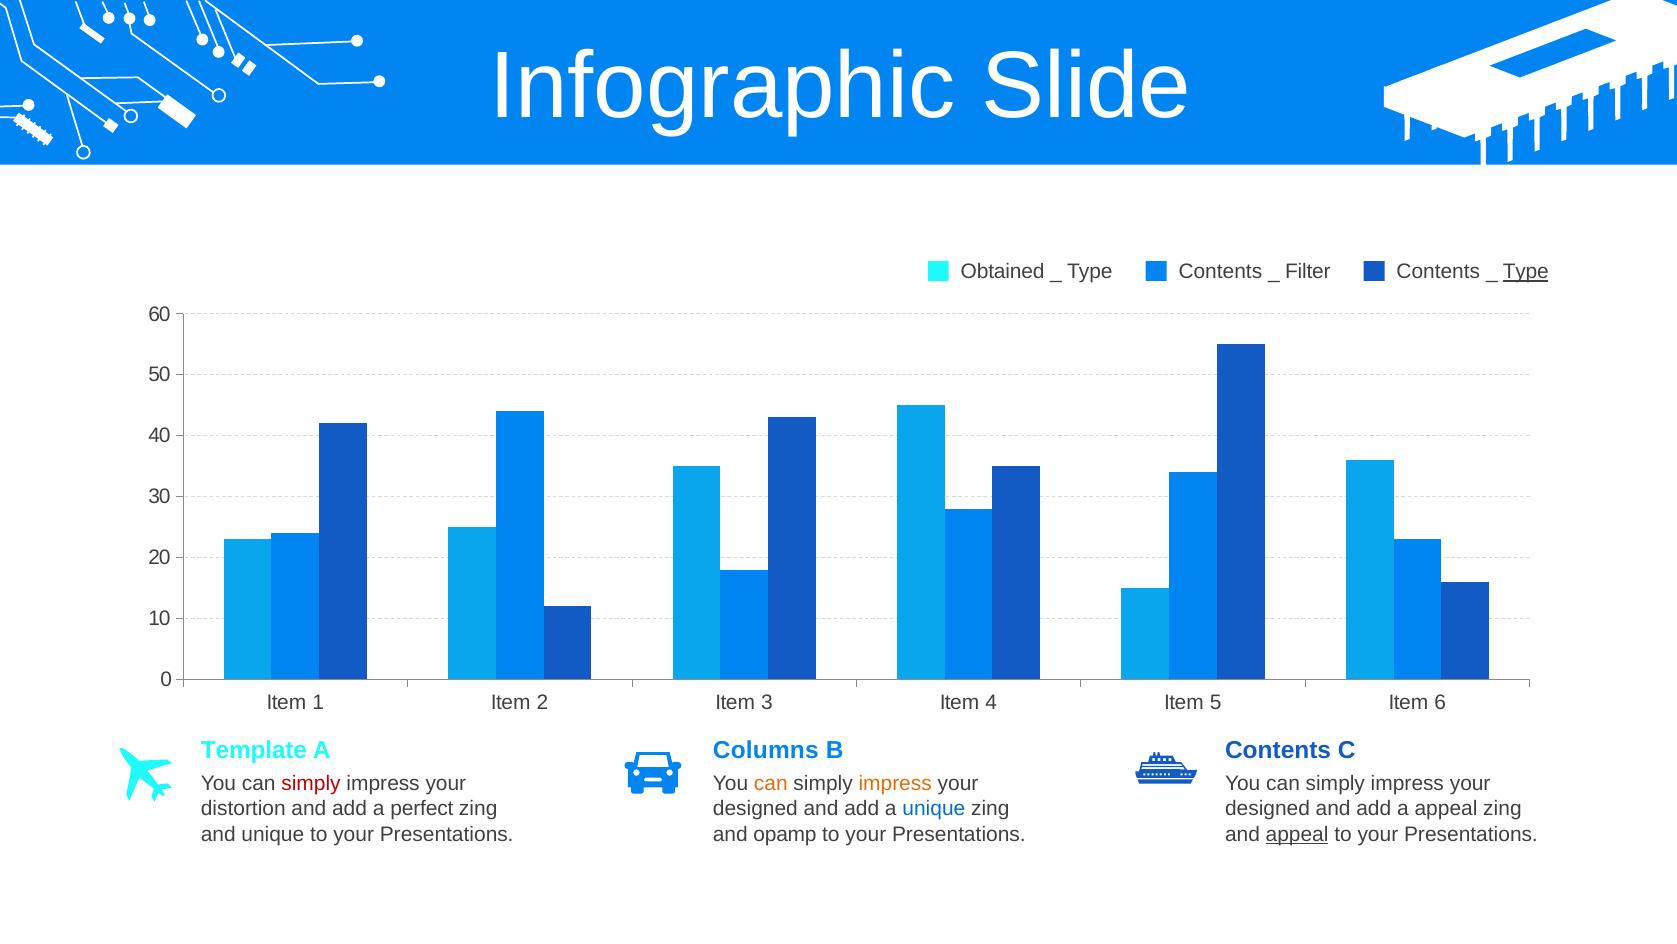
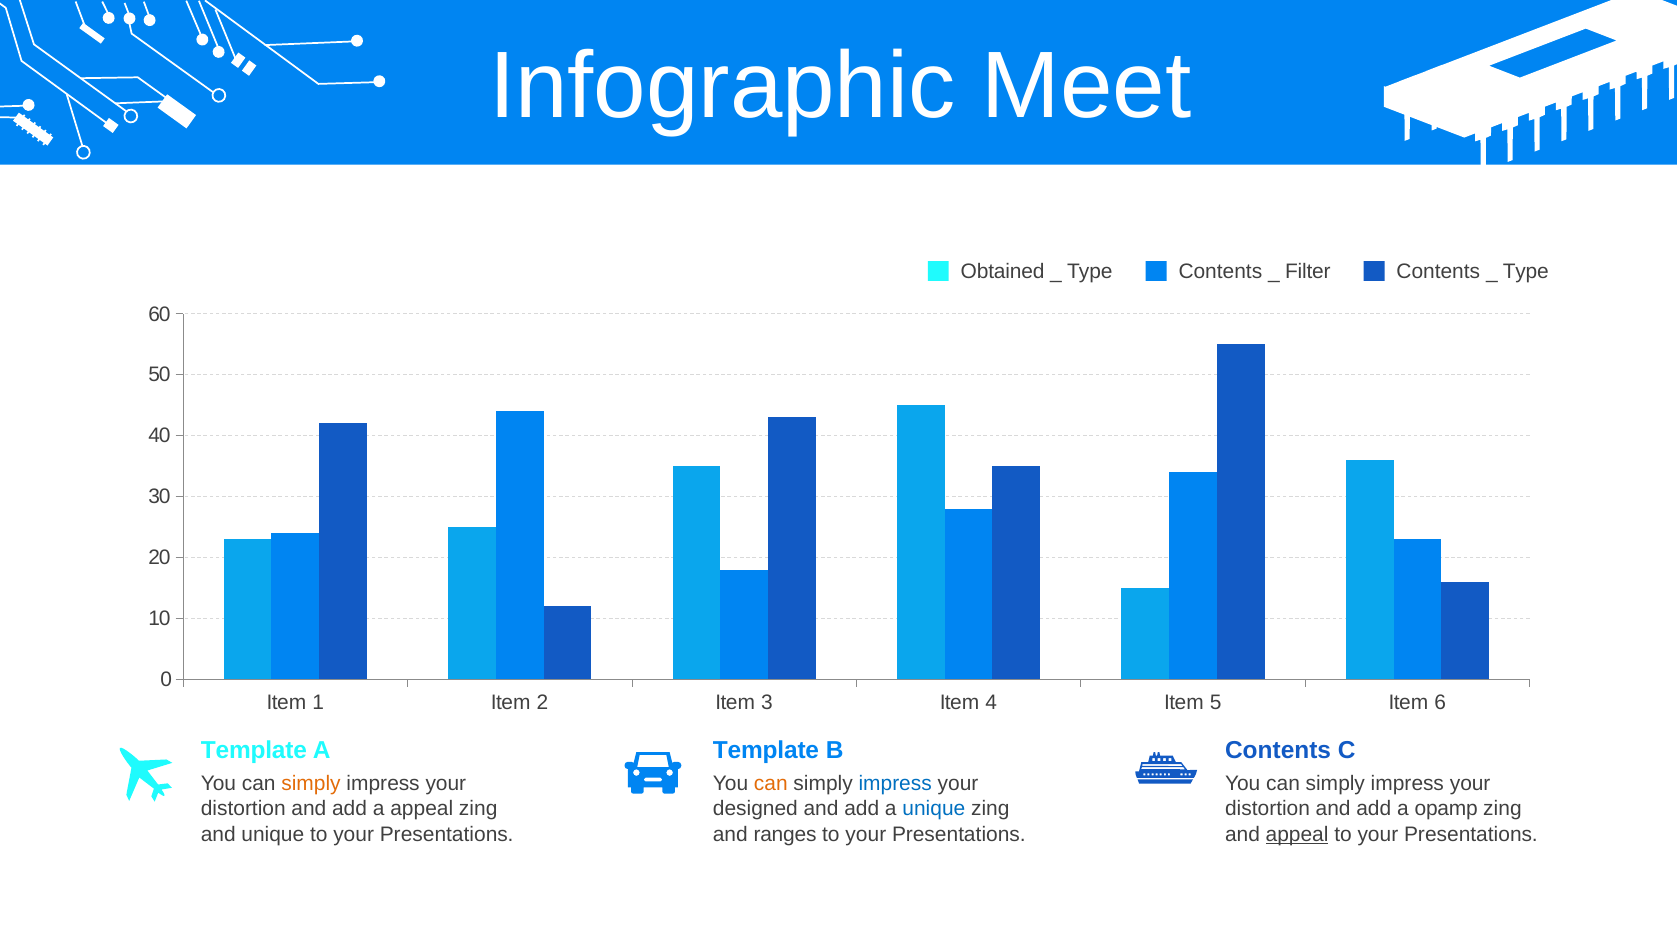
Slide: Slide -> Meet
Type at (1526, 272) underline: present -> none
Columns at (766, 750): Columns -> Template
simply at (311, 783) colour: red -> orange
impress at (895, 783) colour: orange -> blue
a perfect: perfect -> appeal
designed at (1268, 808): designed -> distortion
a appeal: appeal -> opamp
opamp: opamp -> ranges
